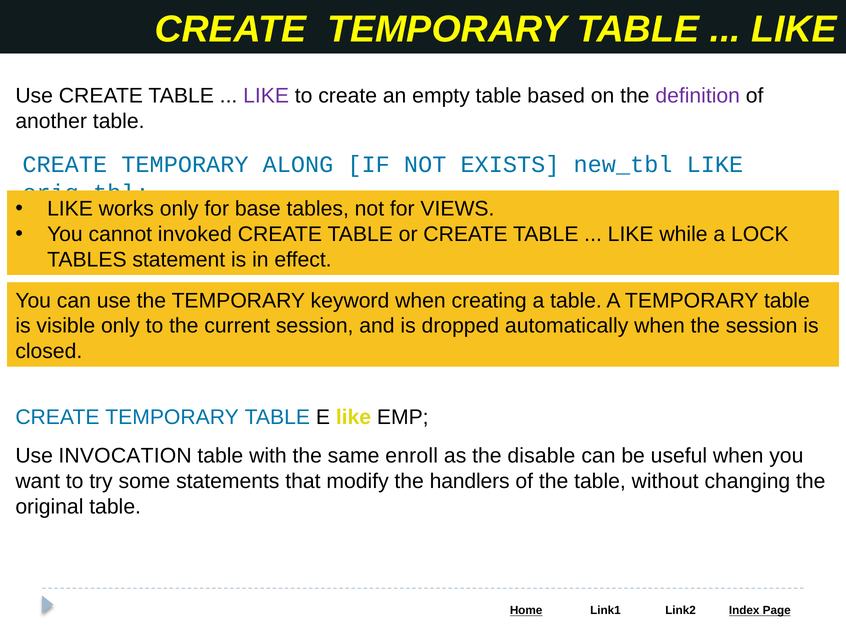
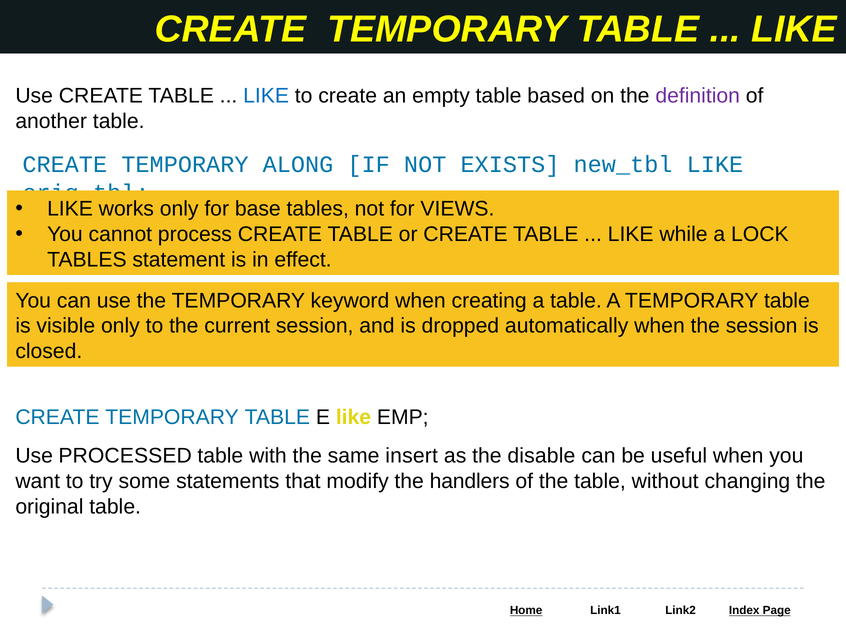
LIKE at (266, 96) colour: purple -> blue
invoked: invoked -> process
INVOCATION: INVOCATION -> PROCESSED
enroll: enroll -> insert
